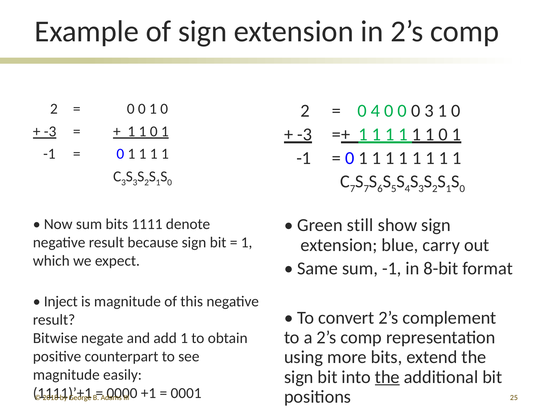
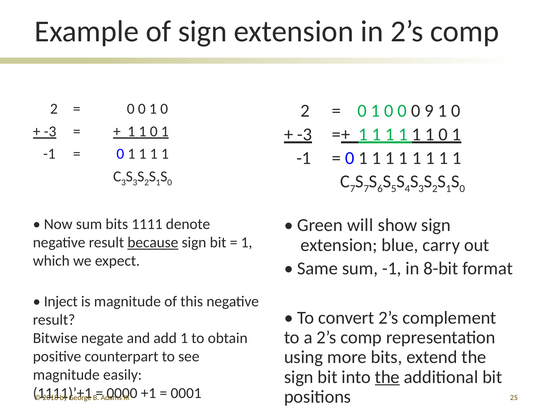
4 at (376, 111): 4 -> 1
0 3: 3 -> 9
still: still -> will
because underline: none -> present
